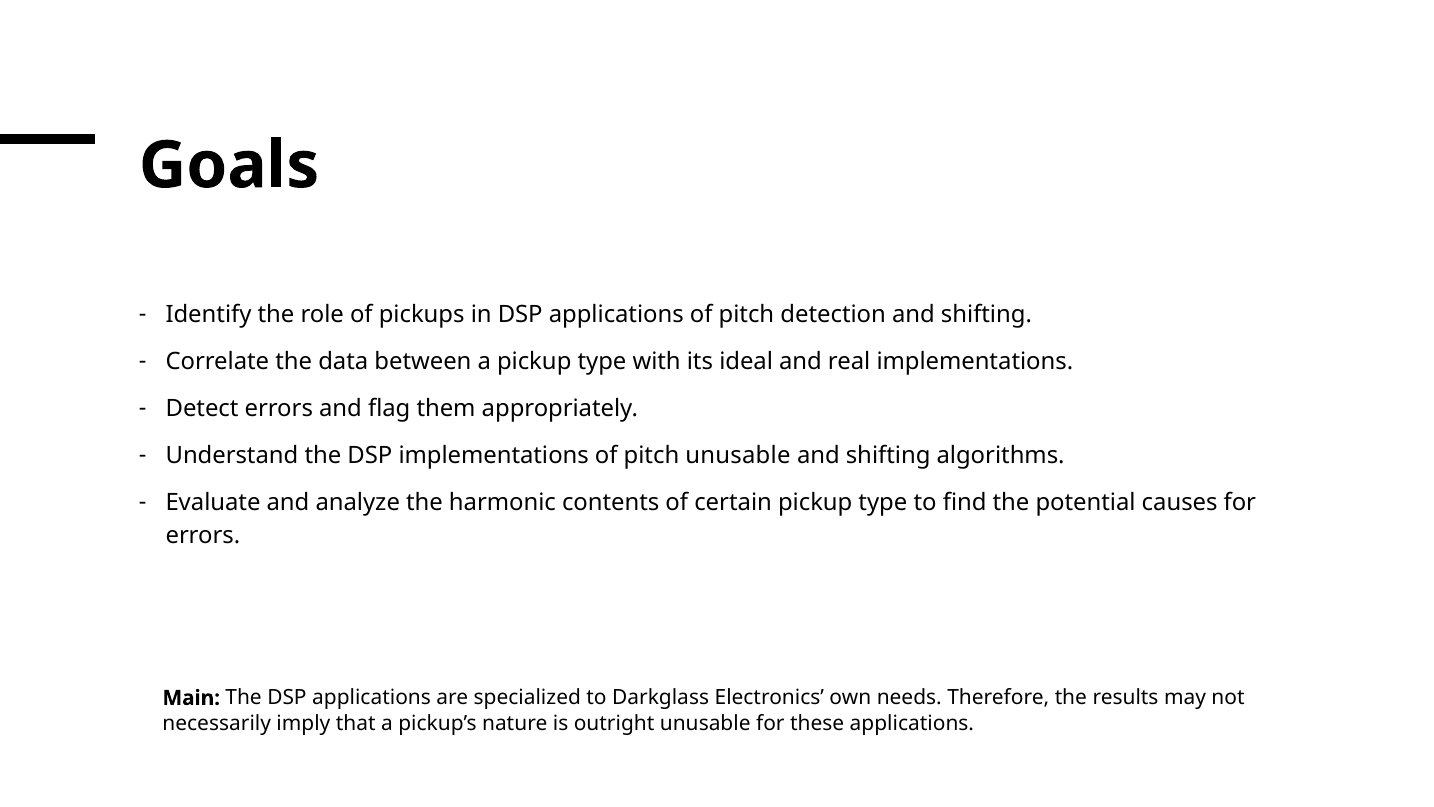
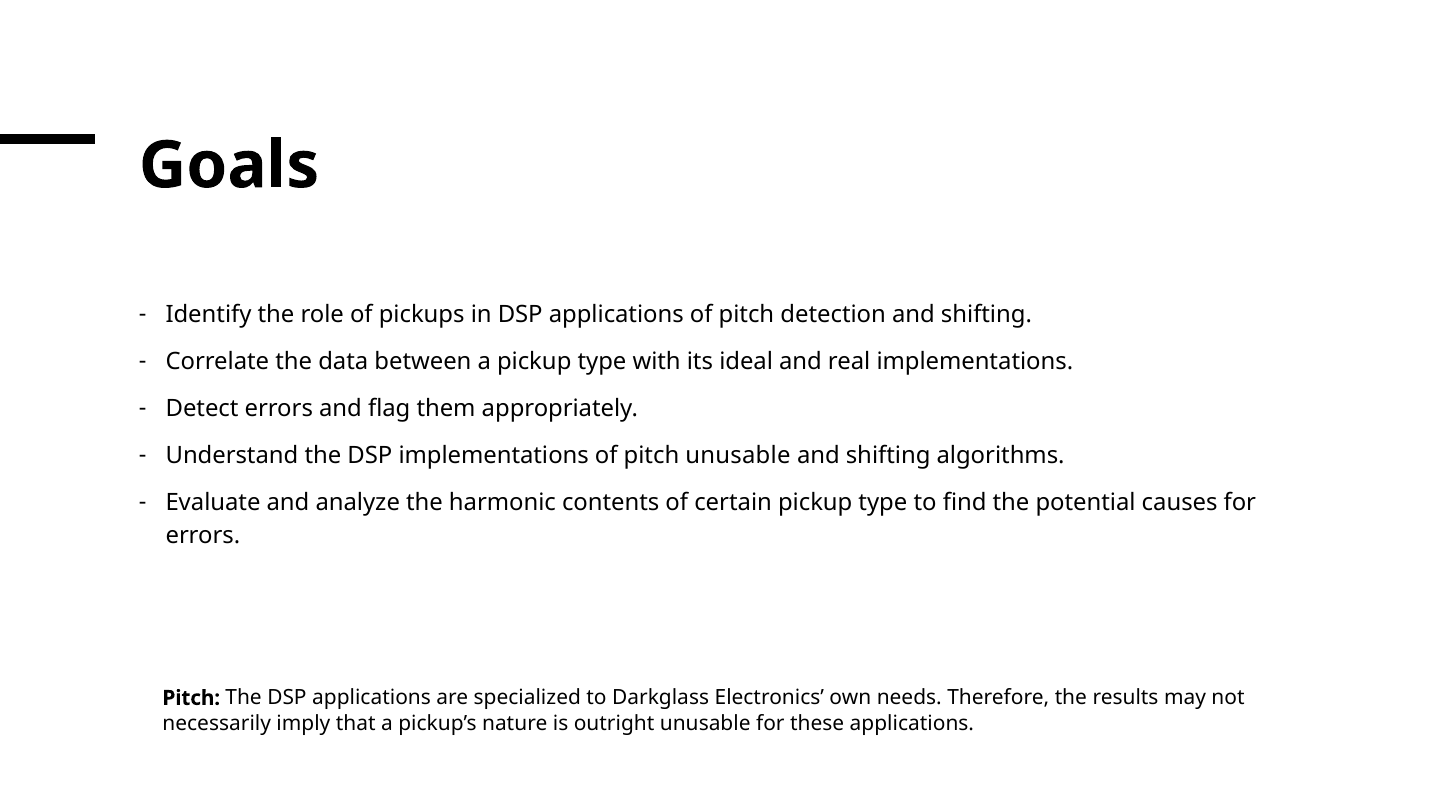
Main at (191, 698): Main -> Pitch
